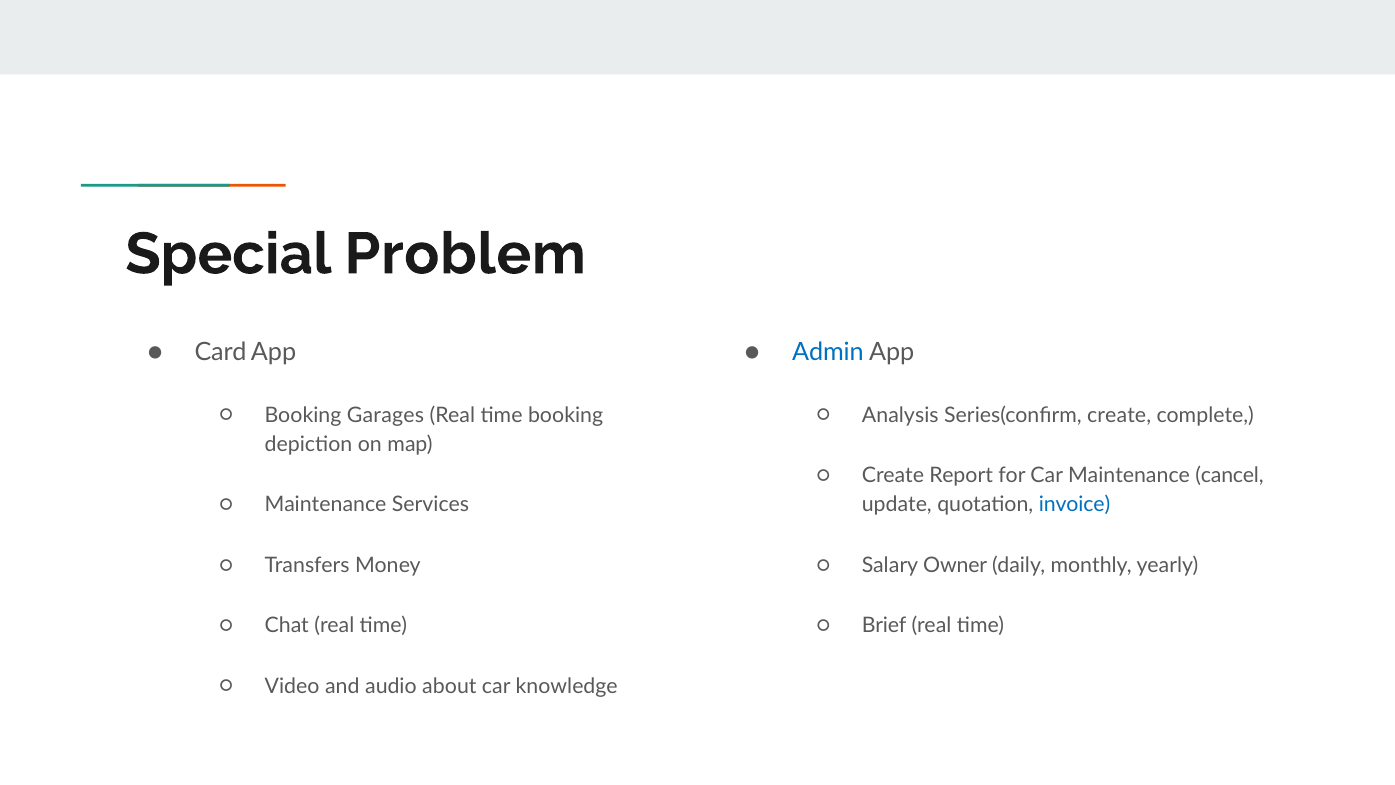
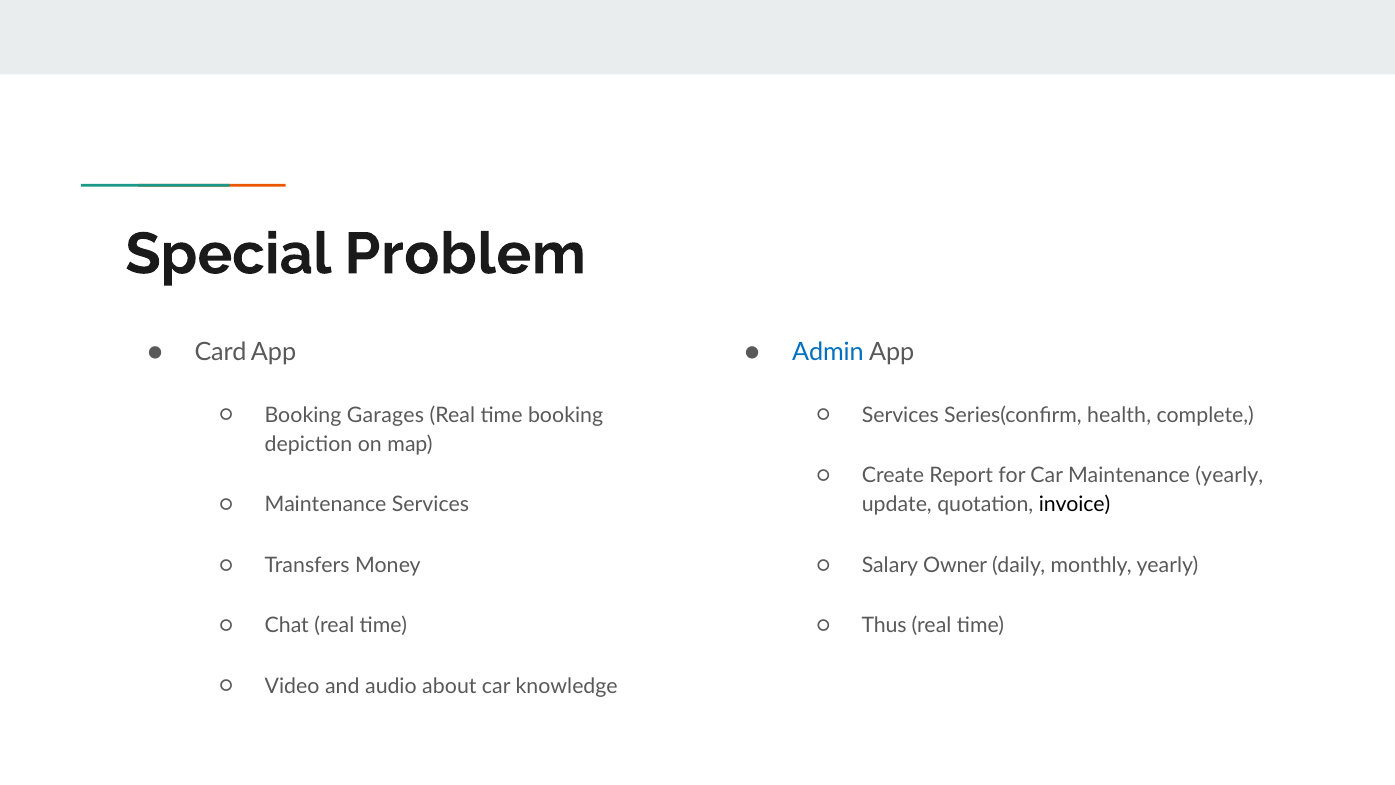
Analysis at (900, 415): Analysis -> Services
Series(confirm create: create -> health
Maintenance cancel: cancel -> yearly
invoice colour: blue -> black
Brief: Brief -> Thus
